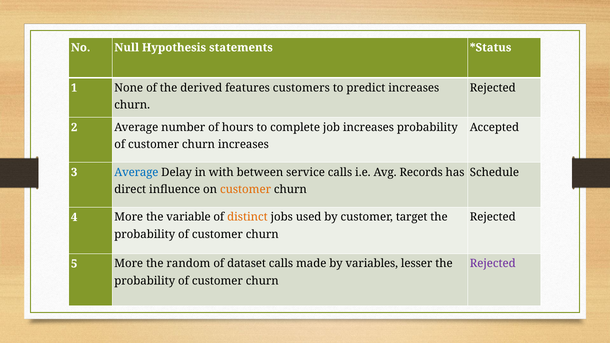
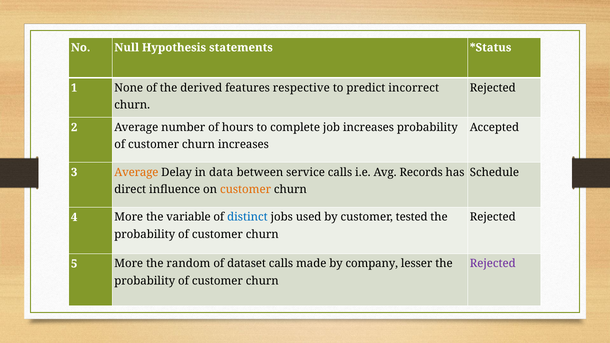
customers: customers -> respective
predict increases: increases -> incorrect
Average at (136, 172) colour: blue -> orange
with: with -> data
distinct colour: orange -> blue
target: target -> tested
variables: variables -> company
